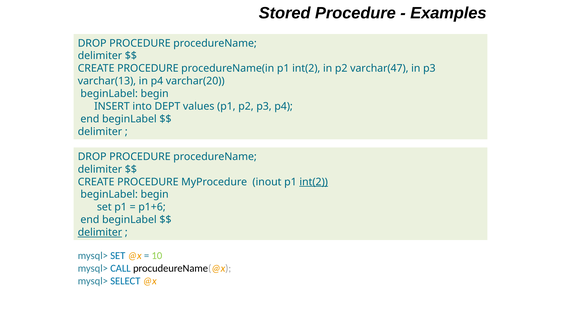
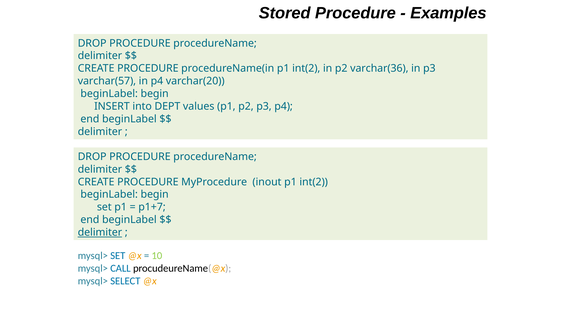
varchar(47: varchar(47 -> varchar(36
varchar(13: varchar(13 -> varchar(57
int(2 at (314, 182) underline: present -> none
p1+6: p1+6 -> p1+7
